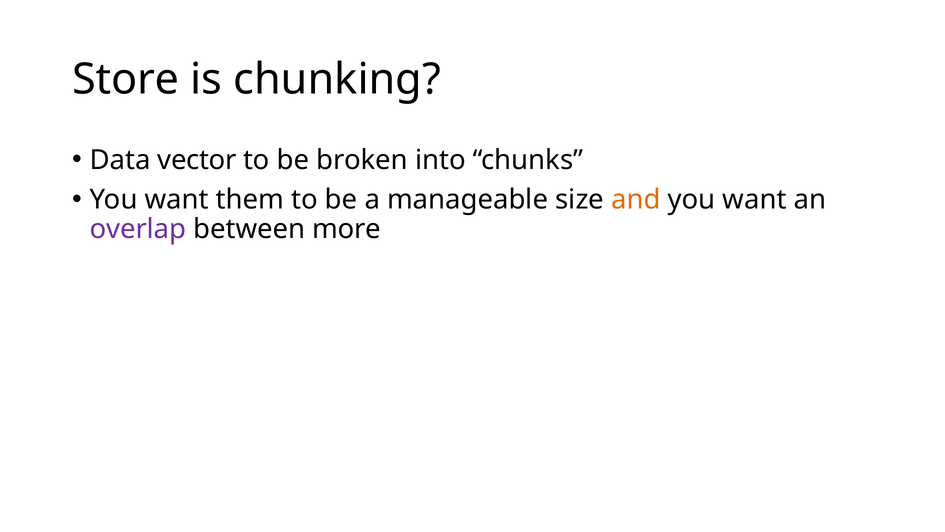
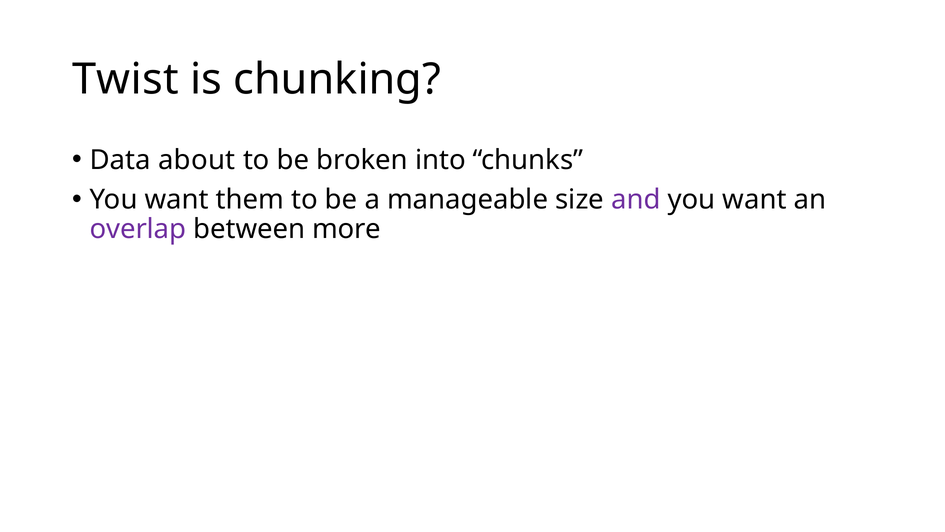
Store: Store -> Twist
vector: vector -> about
and colour: orange -> purple
